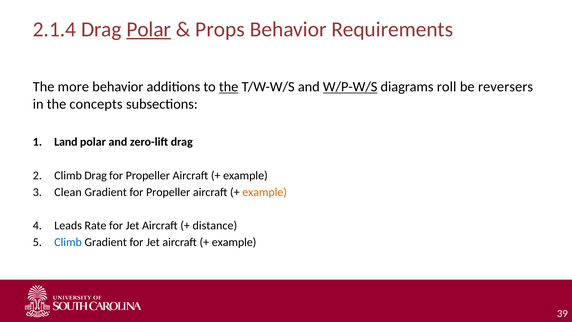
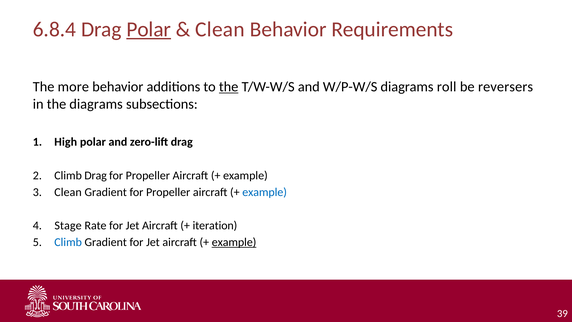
2.1.4: 2.1.4 -> 6.8.4
Props at (220, 29): Props -> Clean
W/P-W/S underline: present -> none
the concepts: concepts -> diagrams
Land: Land -> High
example at (265, 192) colour: orange -> blue
Leads: Leads -> Stage
distance: distance -> iteration
example at (234, 242) underline: none -> present
